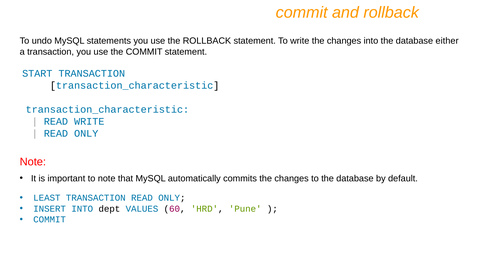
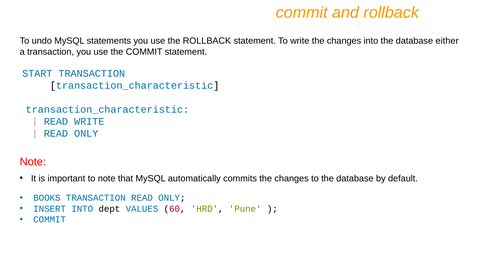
LEAST: LEAST -> BOOKS
